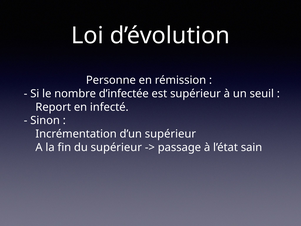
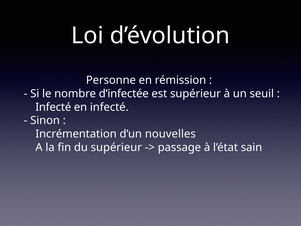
Report at (53, 107): Report -> Infecté
d’un supérieur: supérieur -> nouvelles
